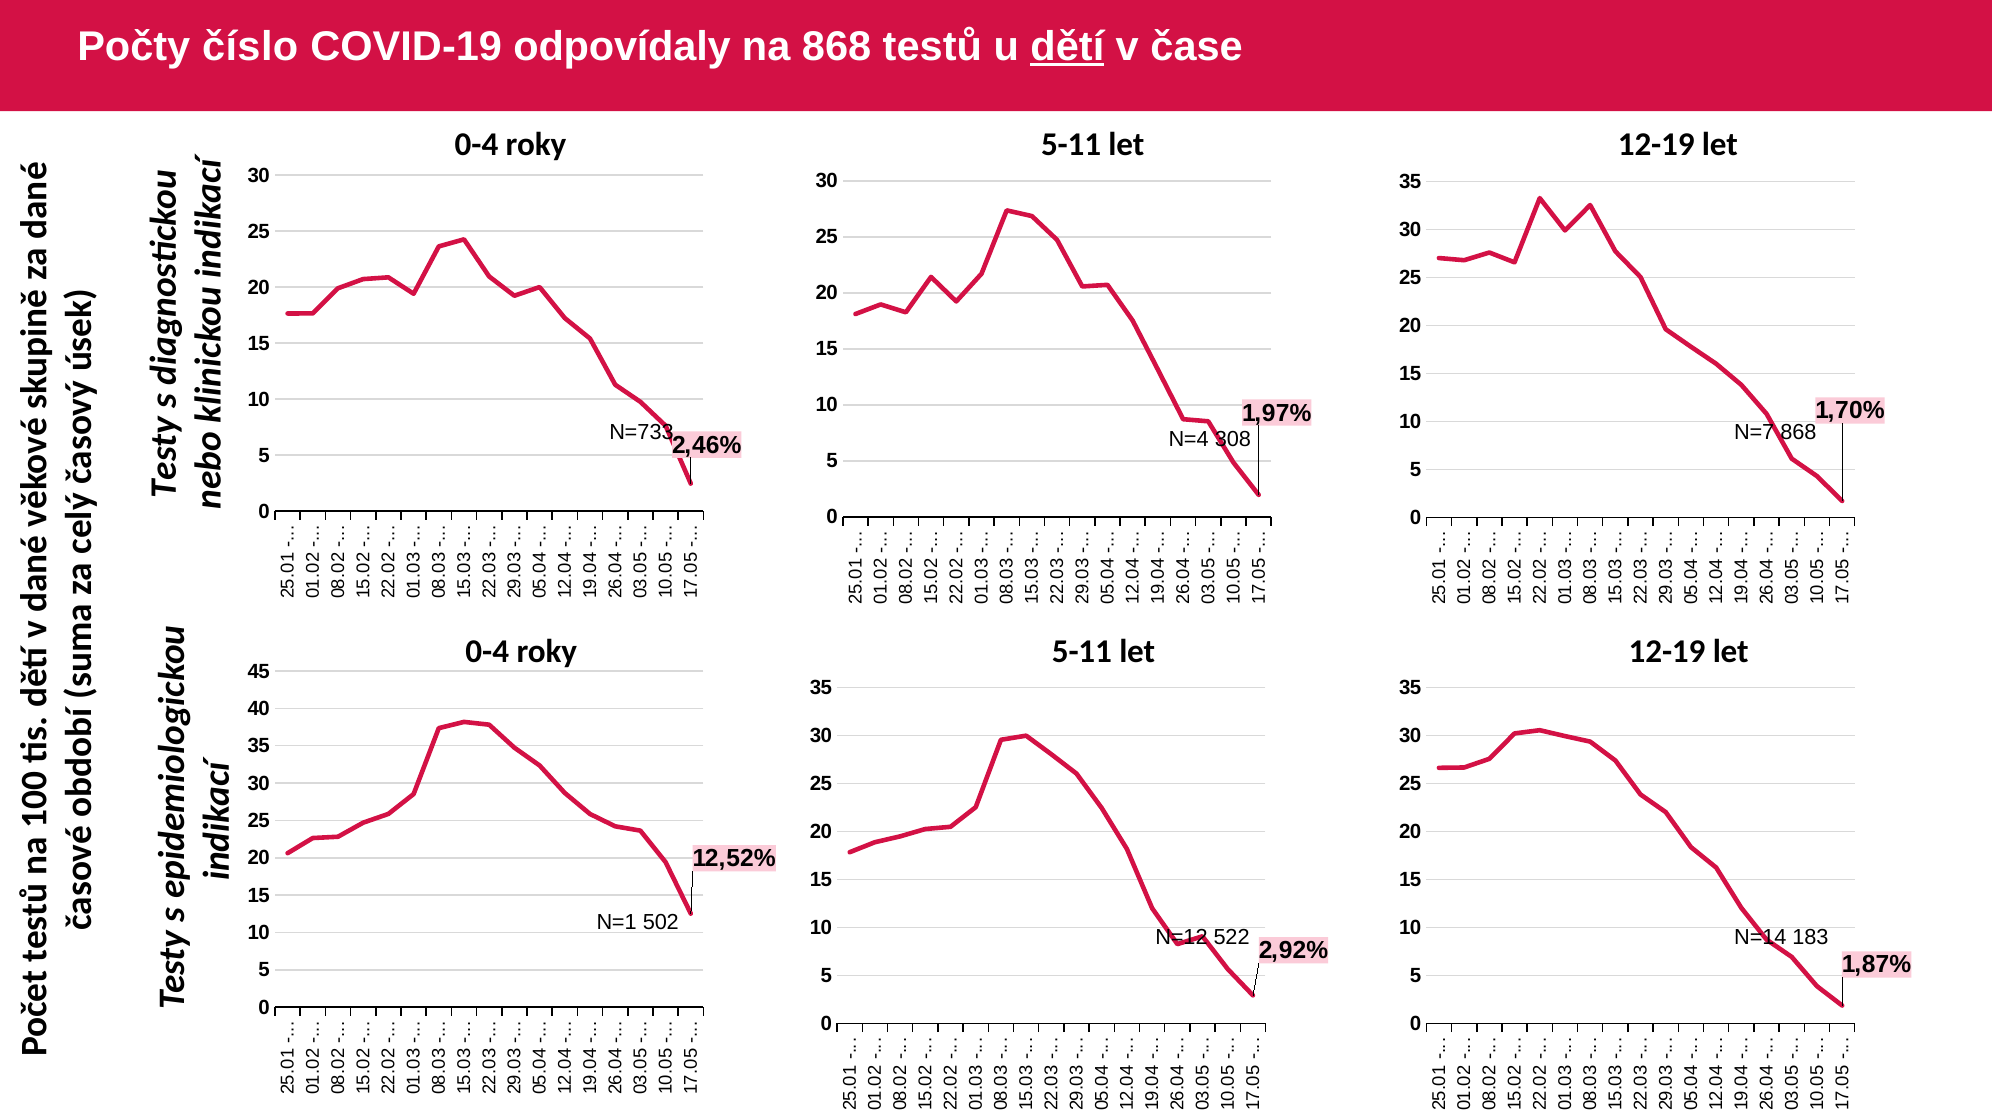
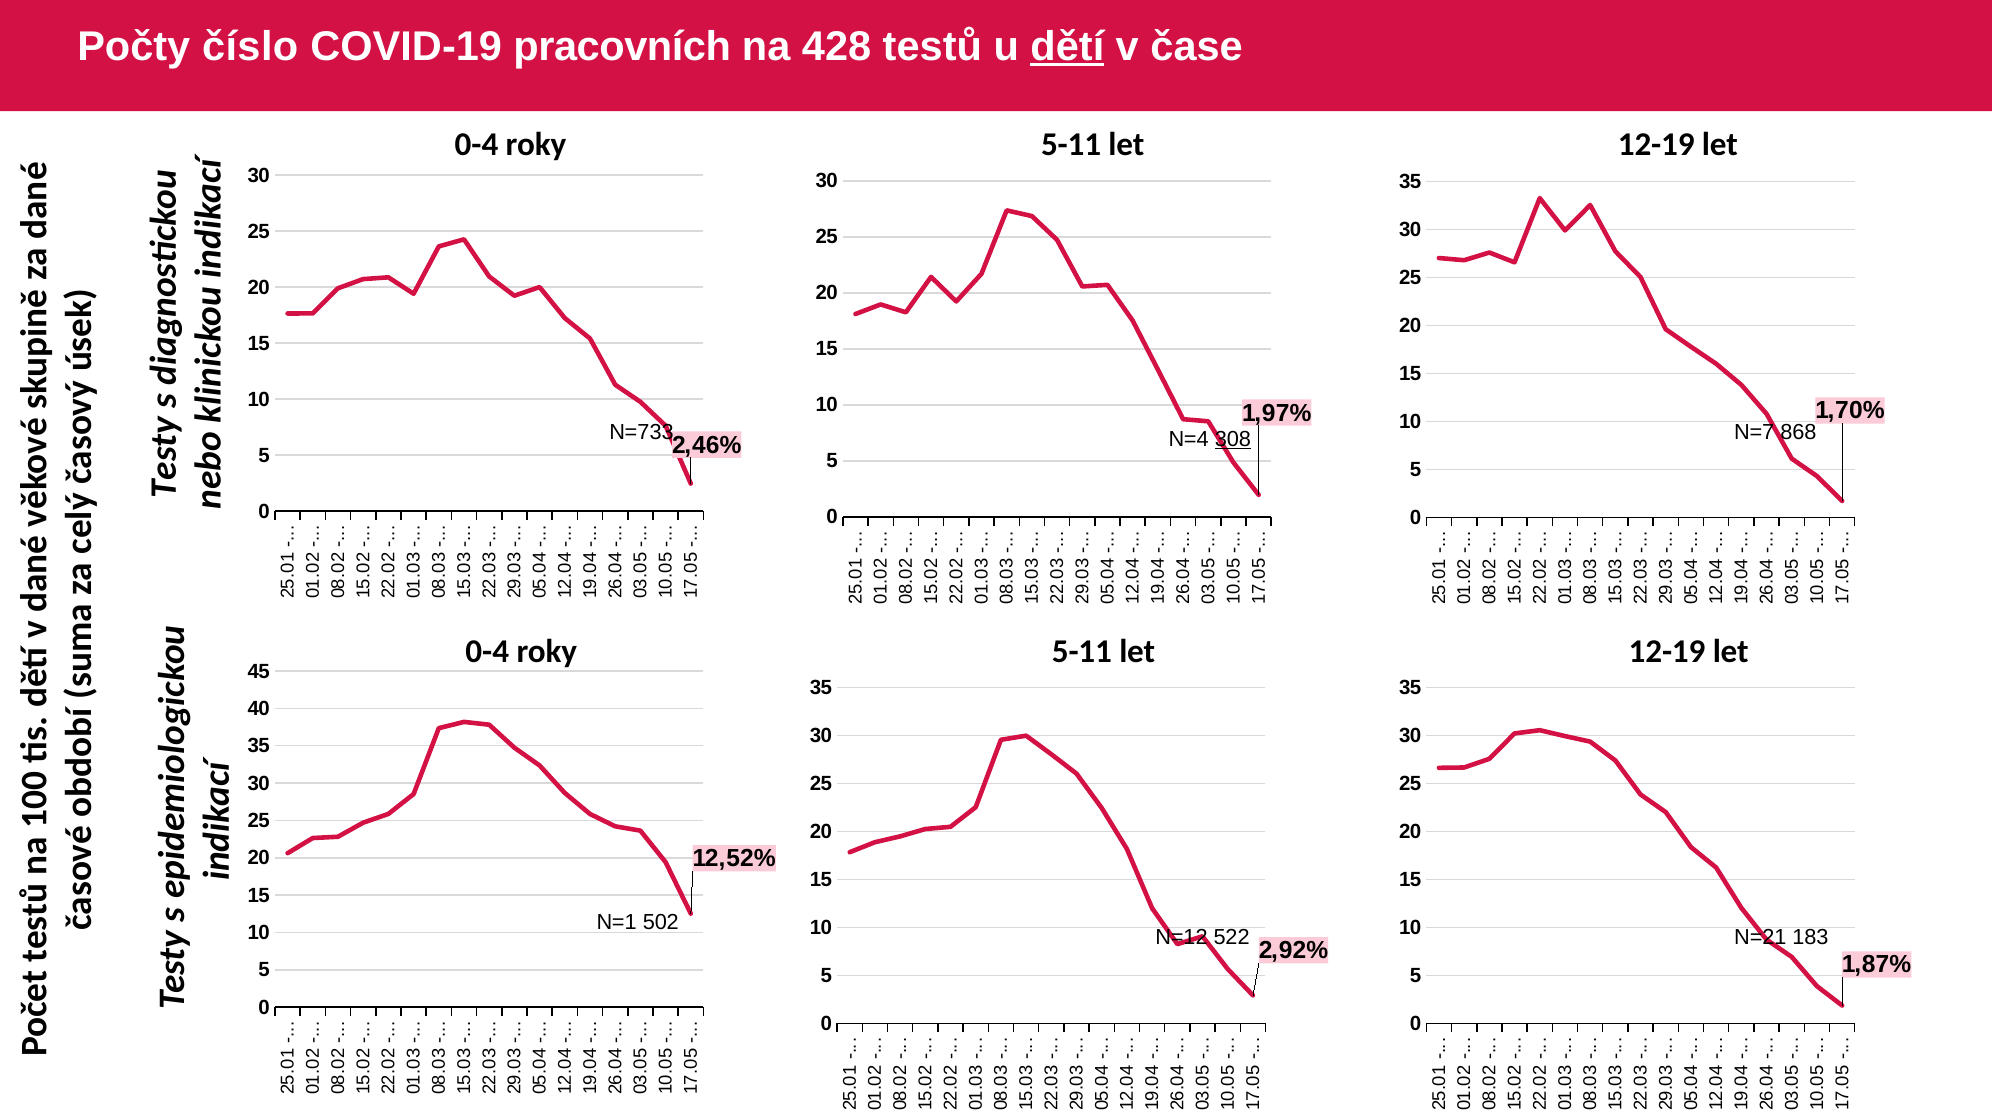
odpovídaly: odpovídaly -> pracovních
na 868: 868 -> 428
308 underline: none -> present
N=14: N=14 -> N=21
